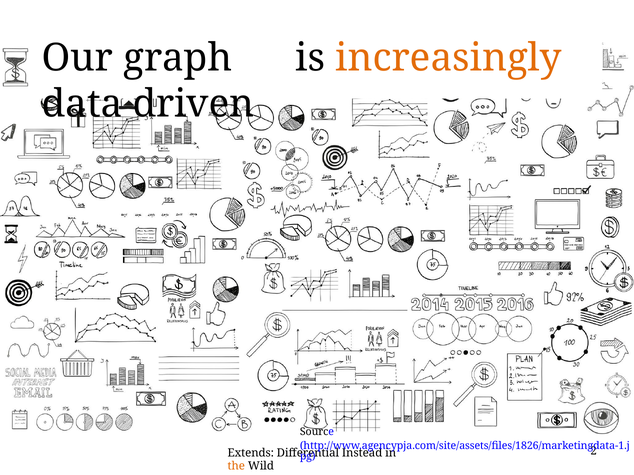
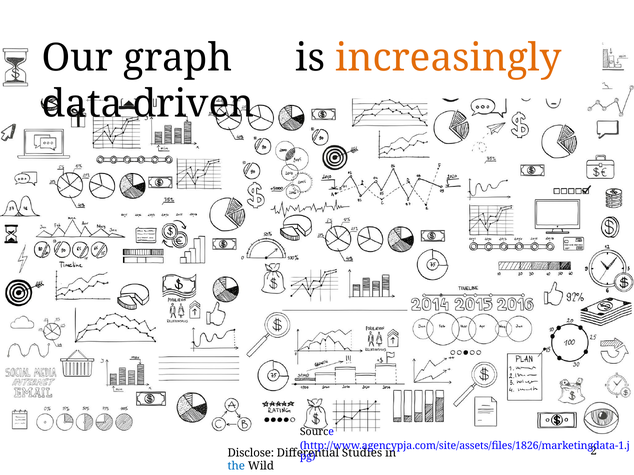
Extends: Extends -> Disclose
Instead: Instead -> Studies
the colour: orange -> blue
